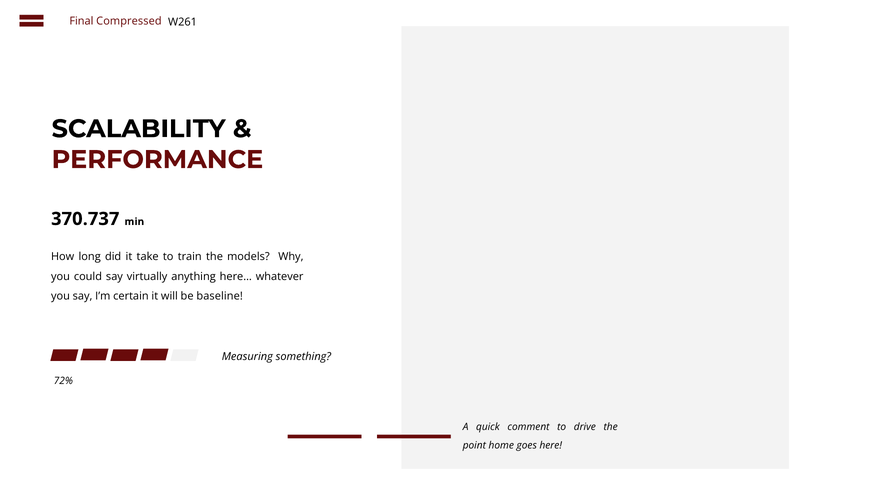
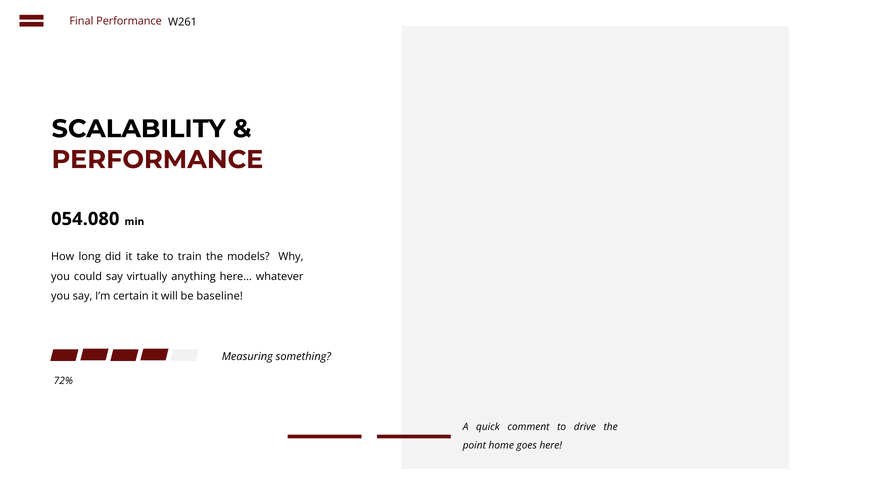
Final Compressed: Compressed -> Performance
370.737: 370.737 -> 054.080
